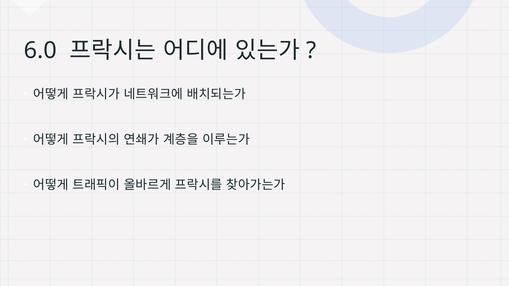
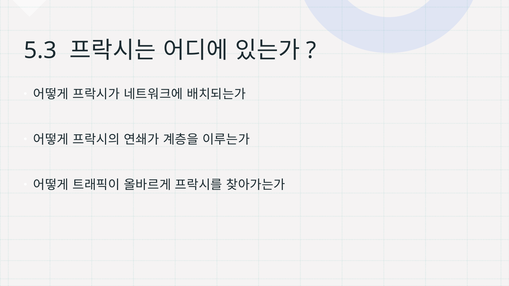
6.0: 6.0 -> 5.3
